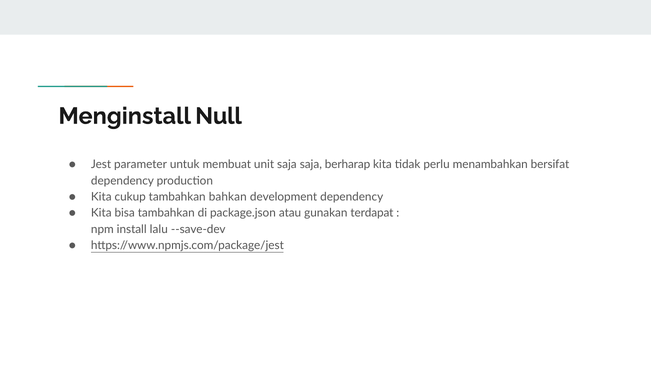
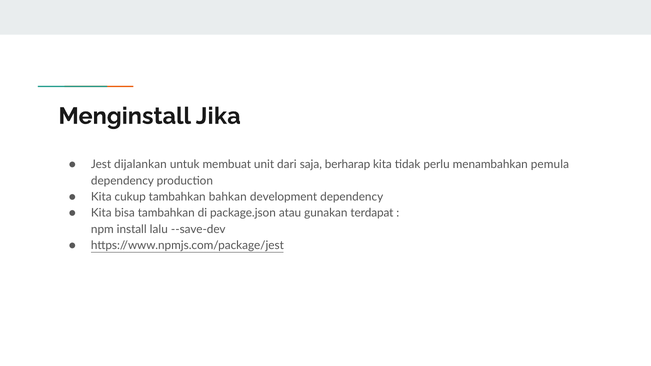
Null: Null -> Jika
parameter: parameter -> dijalankan
unit saja: saja -> dari
bersifat: bersifat -> pemula
